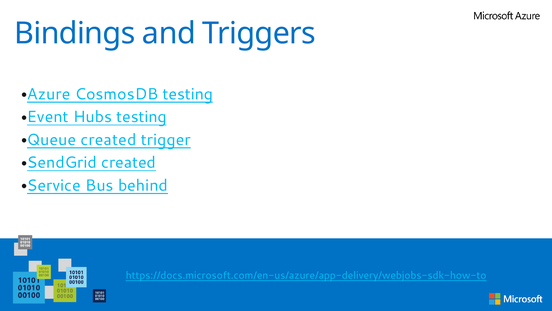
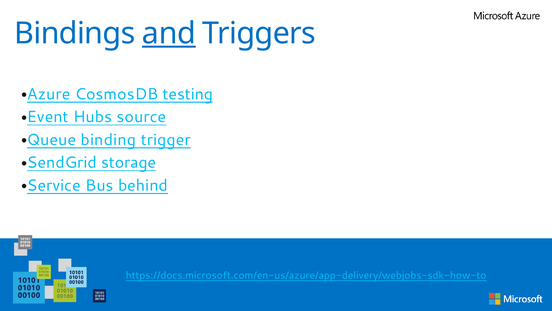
and underline: none -> present
Hubs testing: testing -> source
Queue created: created -> binding
SendGrid created: created -> storage
